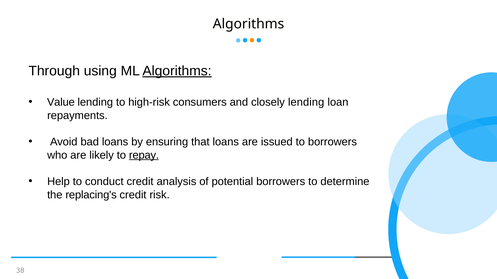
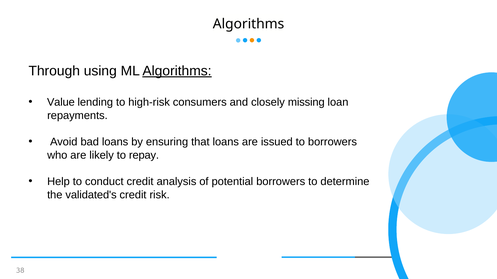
closely lending: lending -> missing
repay underline: present -> none
replacing's: replacing's -> validated's
